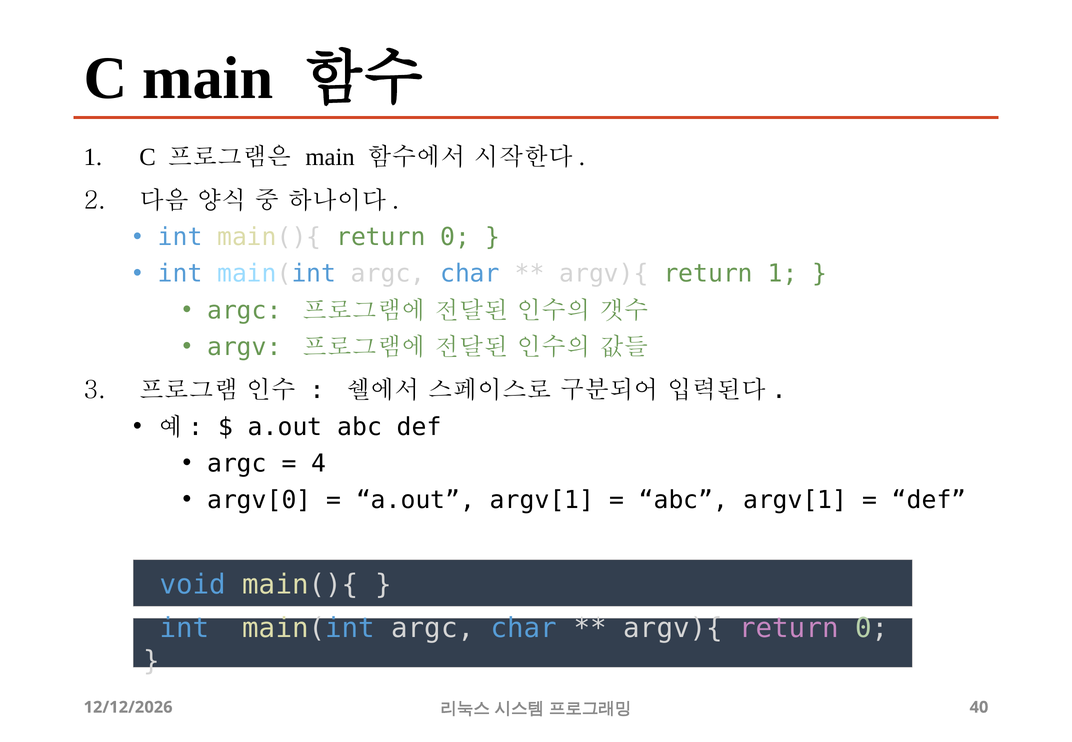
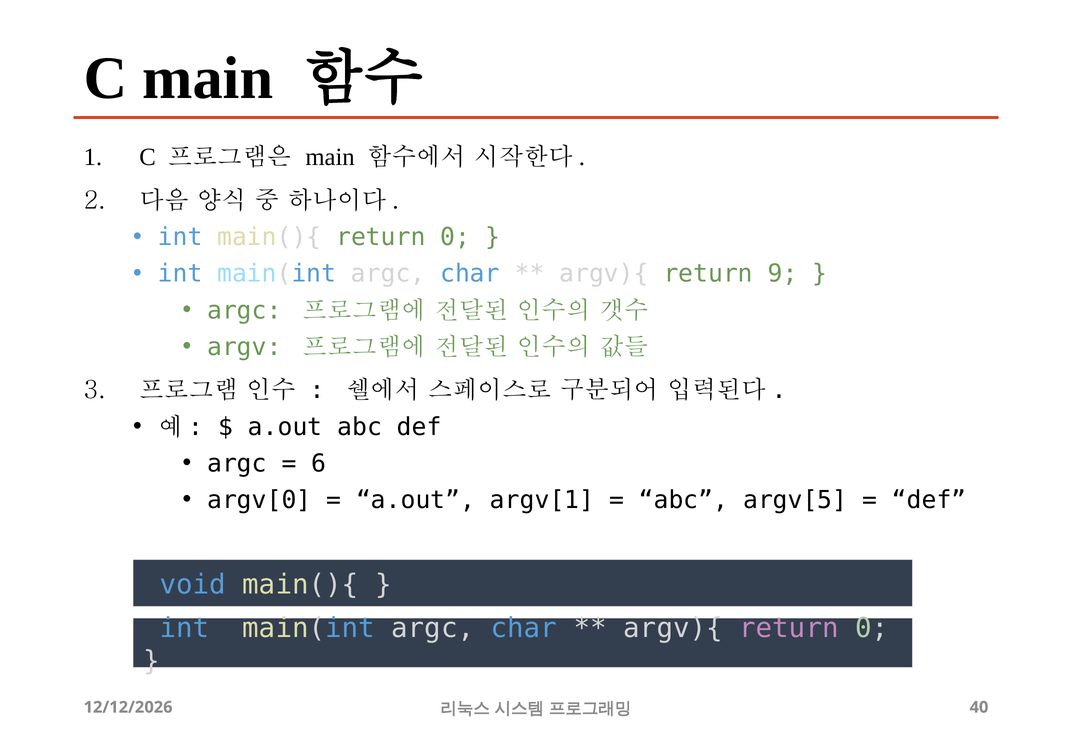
return 1: 1 -> 9
4: 4 -> 6
abc argv[1: argv[1 -> argv[5
